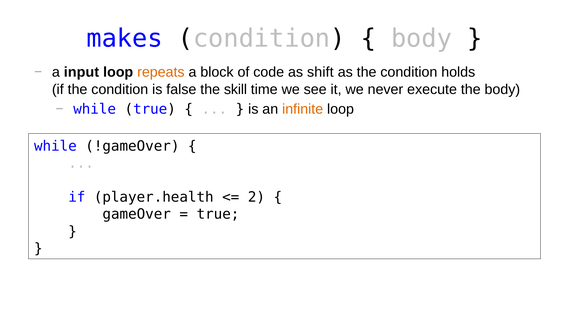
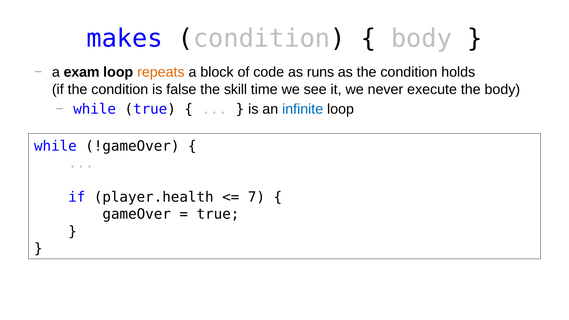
input: input -> exam
shift: shift -> runs
infinite colour: orange -> blue
2: 2 -> 7
